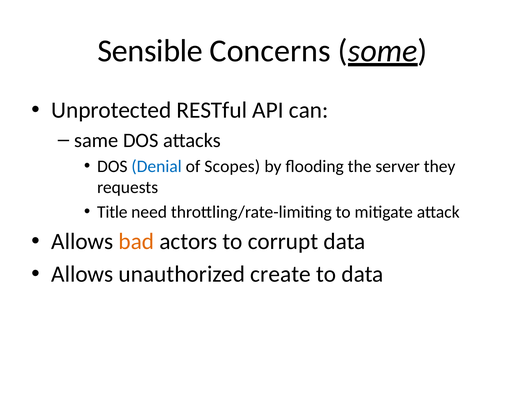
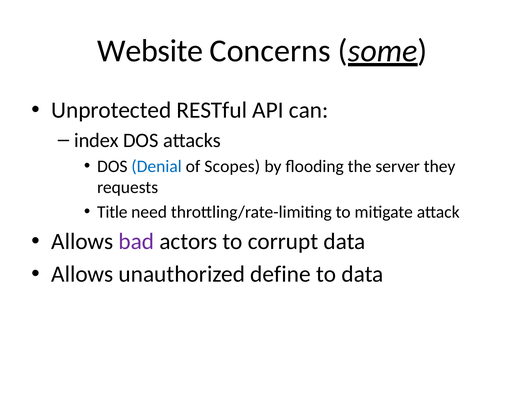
Sensible: Sensible -> Website
same: same -> index
bad colour: orange -> purple
create: create -> define
